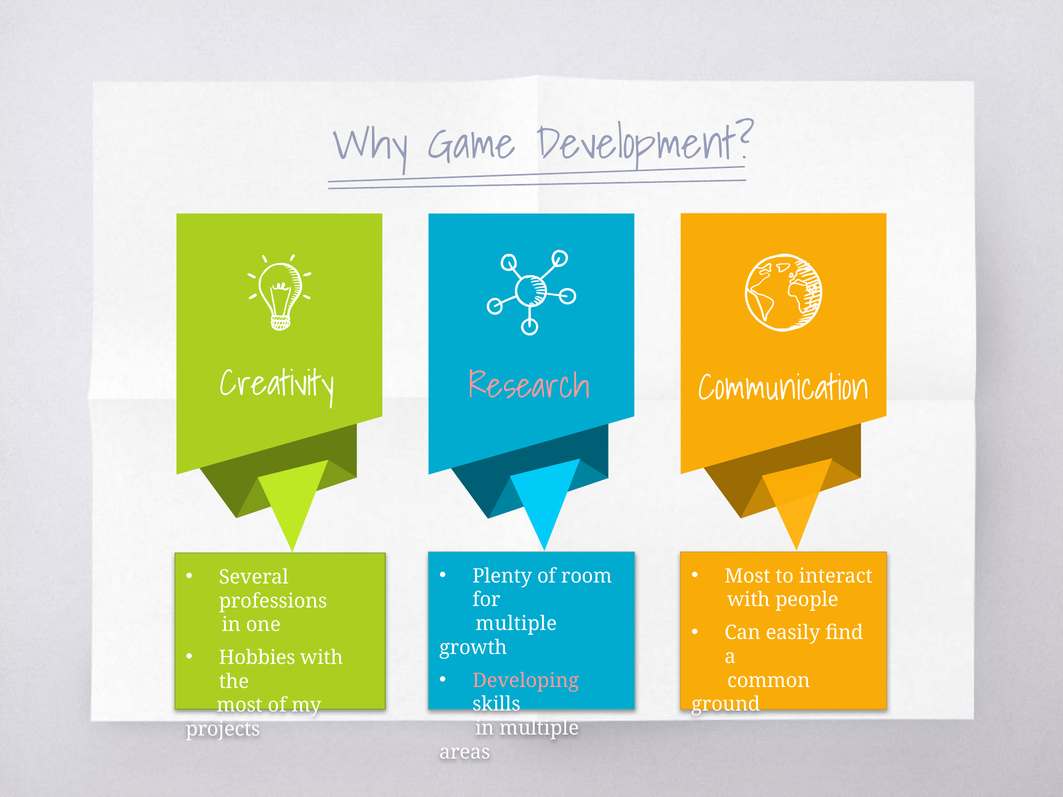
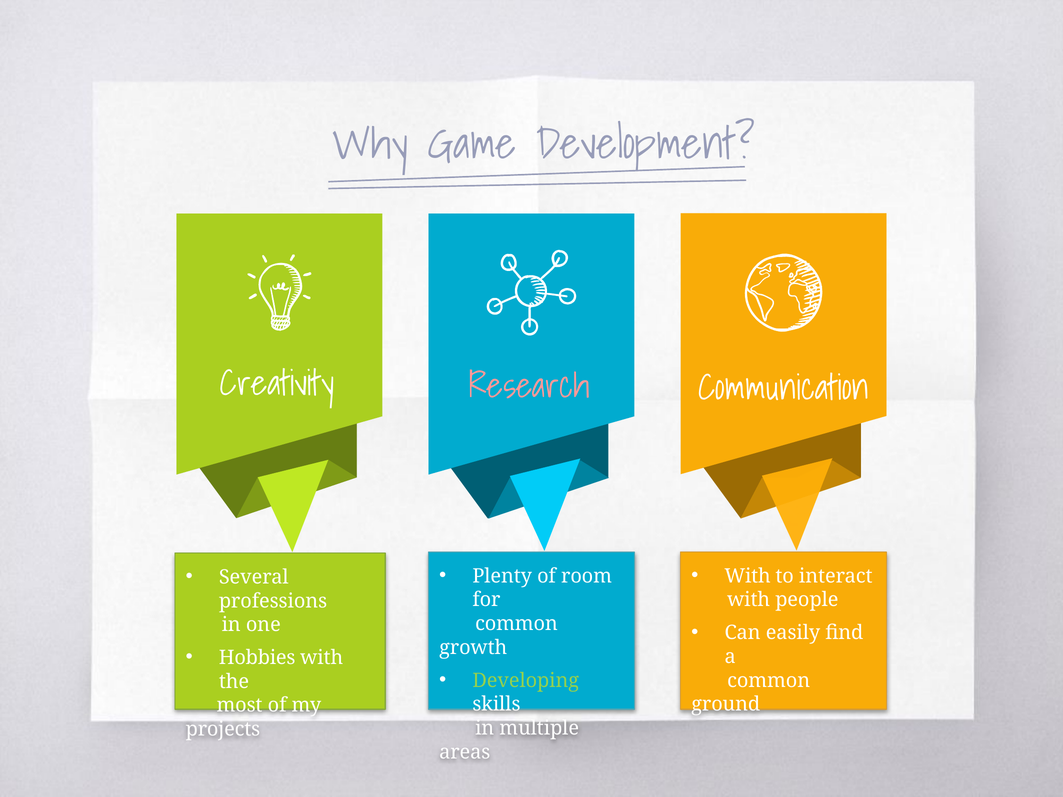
Most at (747, 576): Most -> With
multiple at (516, 624): multiple -> common
Developing colour: pink -> light green
